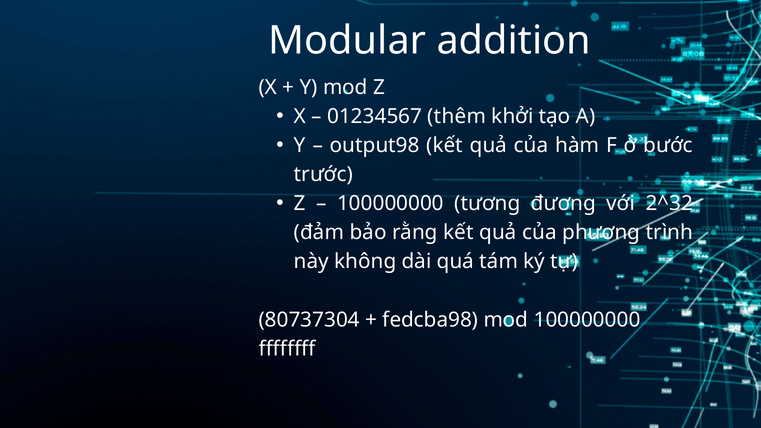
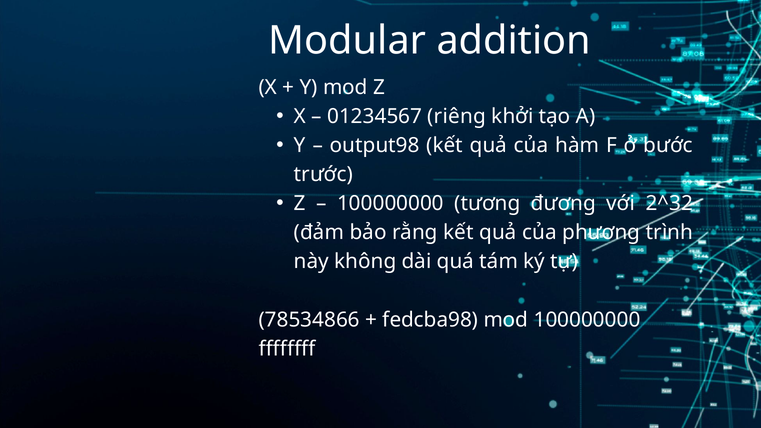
thêm: thêm -> riêng
80737304: 80737304 -> 78534866
